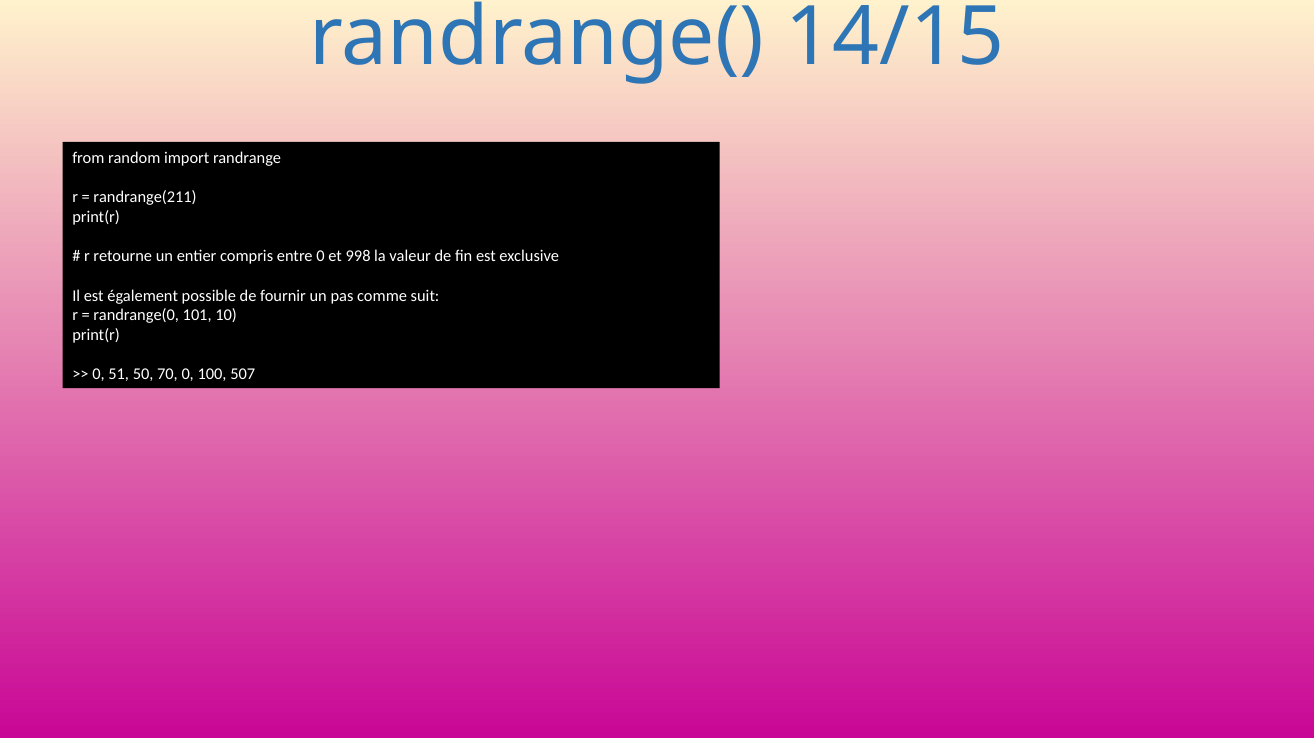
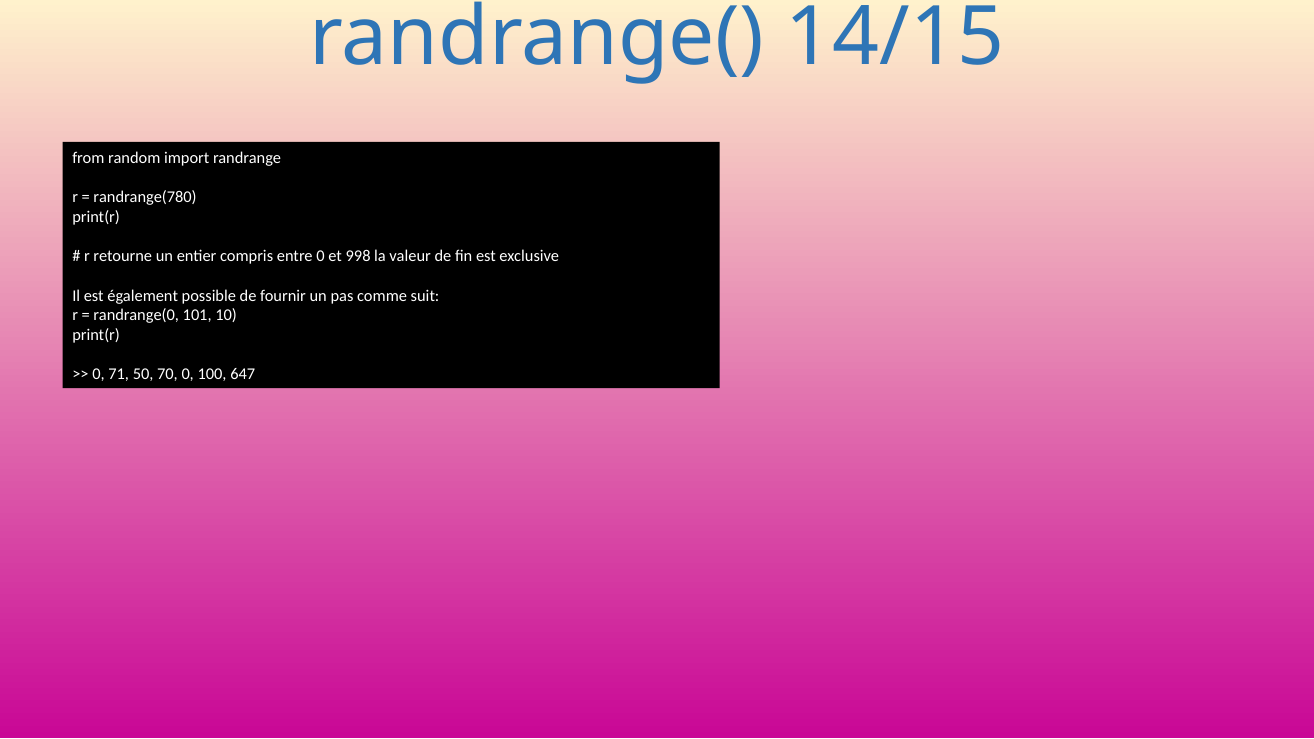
randrange(211: randrange(211 -> randrange(780
51: 51 -> 71
507: 507 -> 647
